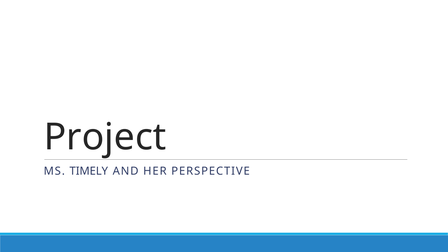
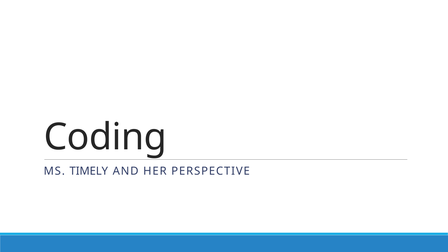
Project: Project -> Coding
